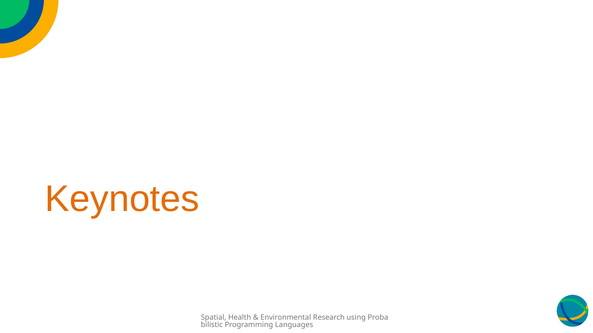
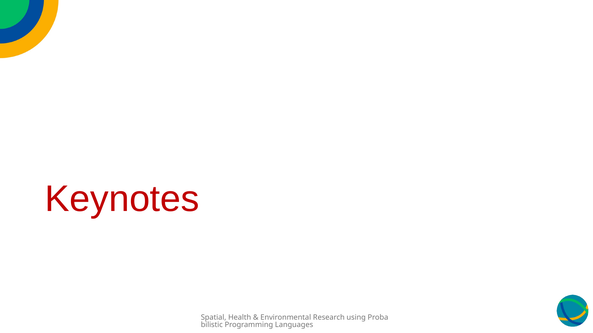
Keynotes colour: orange -> red
